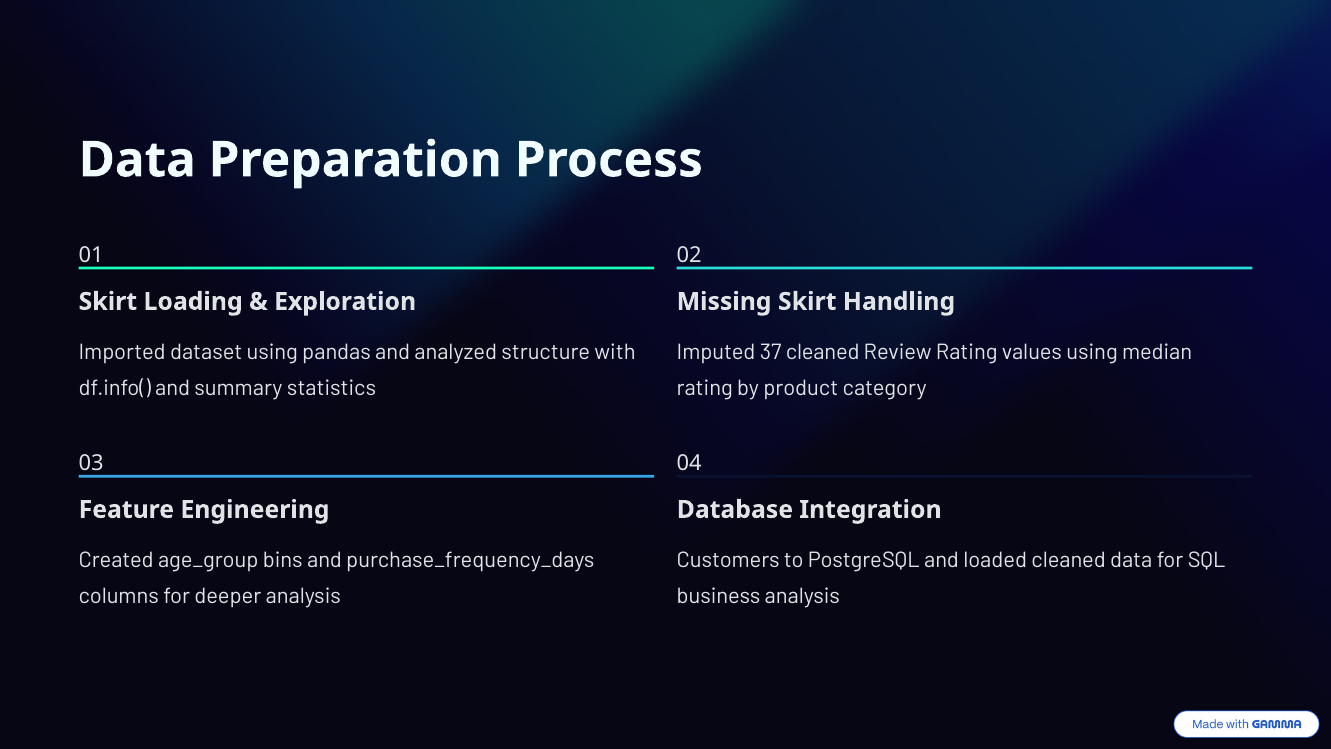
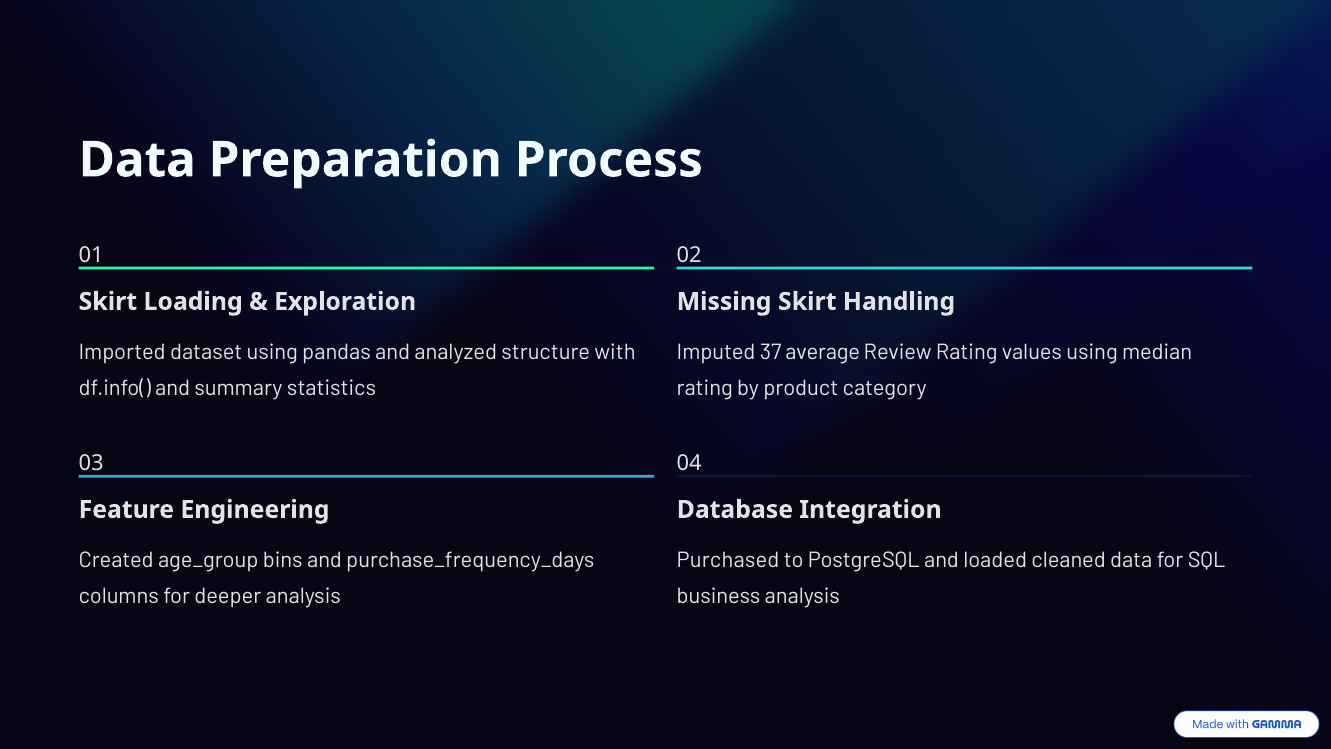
37 cleaned: cleaned -> average
Customers: Customers -> Purchased
